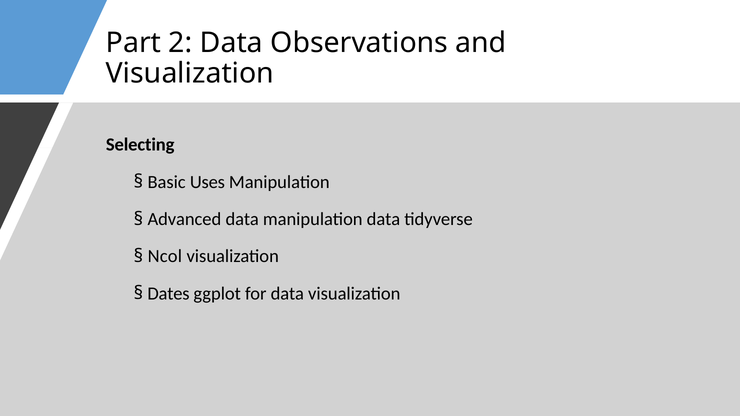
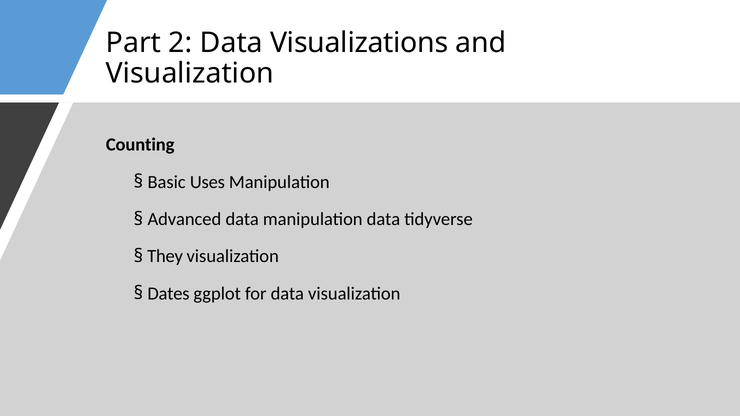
Observations: Observations -> Visualizations
Selecting: Selecting -> Counting
Ncol: Ncol -> They
